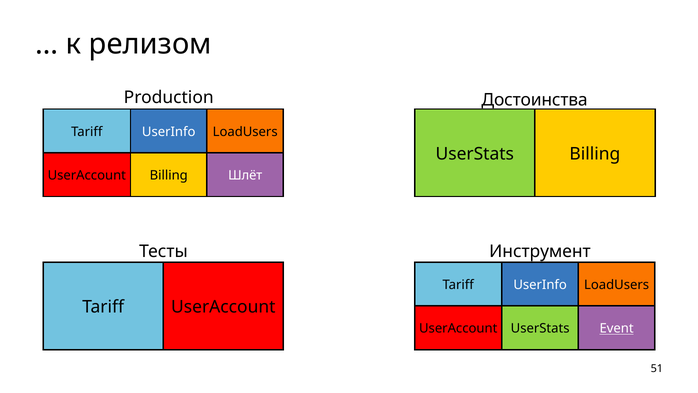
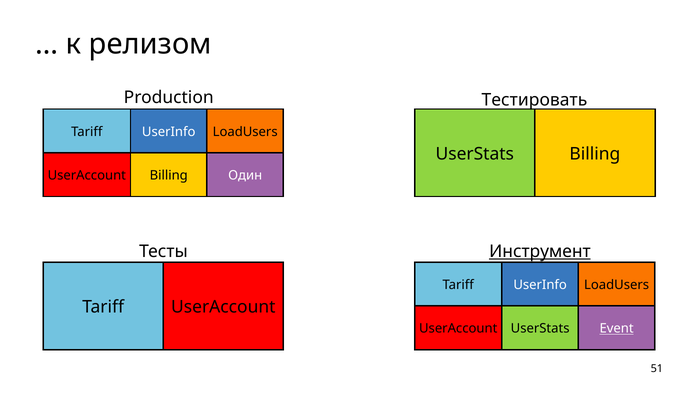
Достоинства: Достоинства -> Тестировать
Шлёт: Шлёт -> Один
Инструмент underline: none -> present
